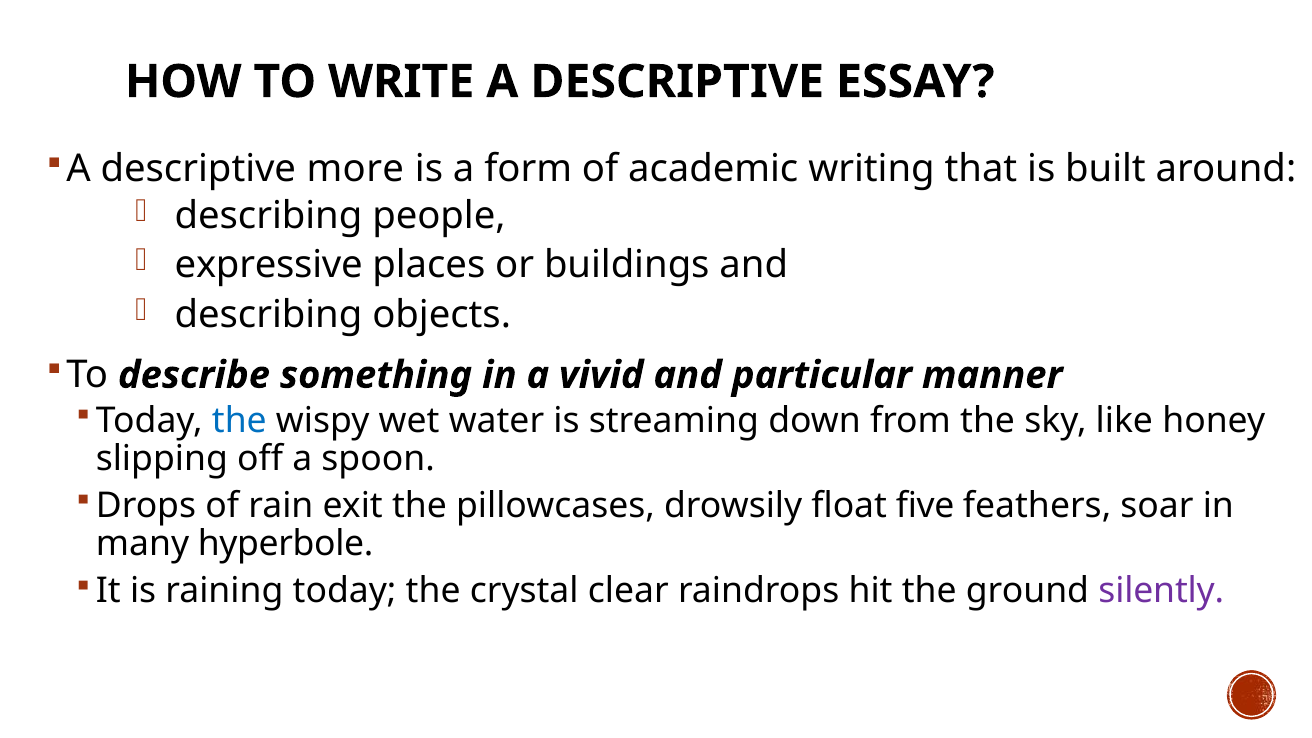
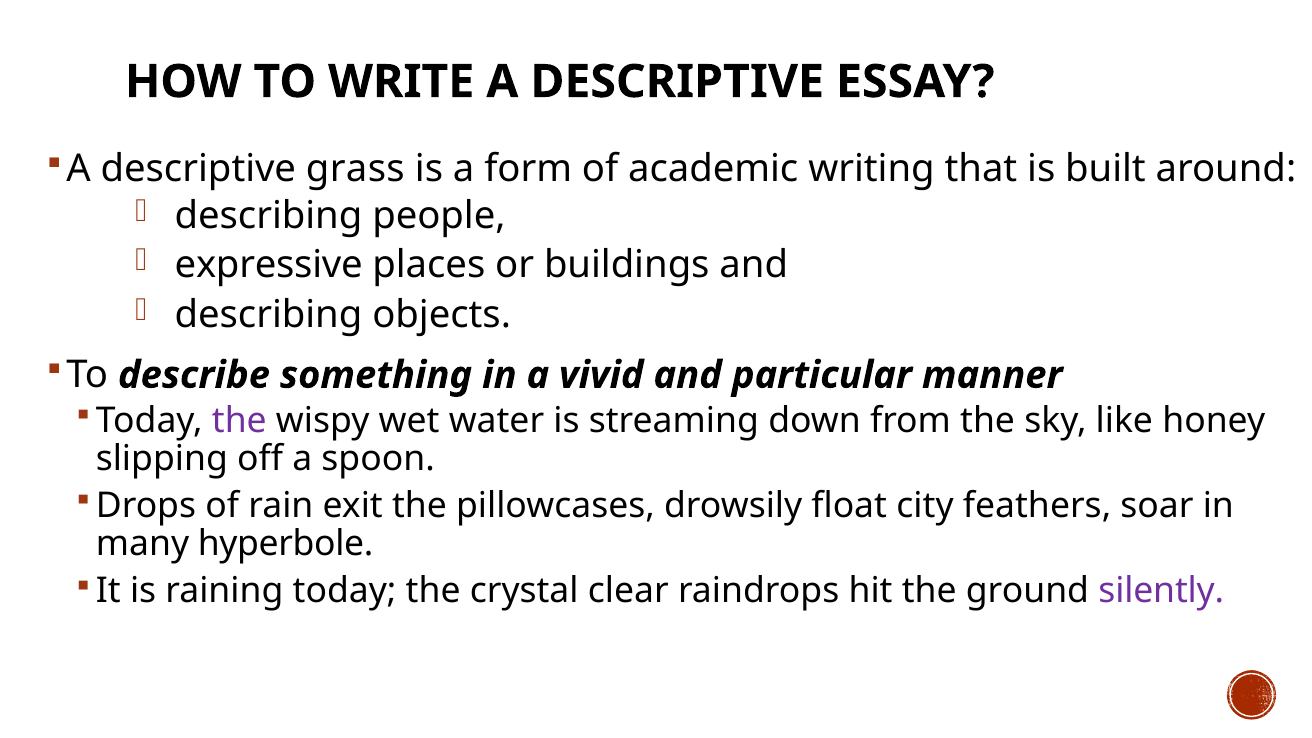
more: more -> grass
the at (239, 421) colour: blue -> purple
five: five -> city
